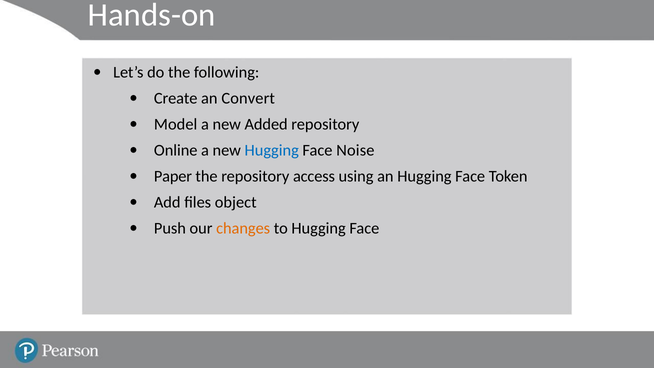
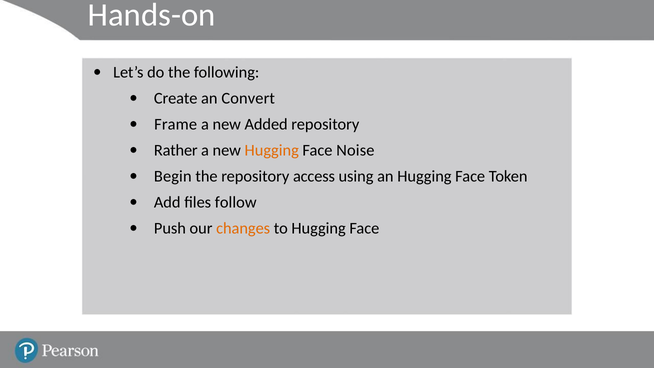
Model: Model -> Frame
Online: Online -> Rather
Hugging at (272, 150) colour: blue -> orange
Paper: Paper -> Begin
object: object -> follow
